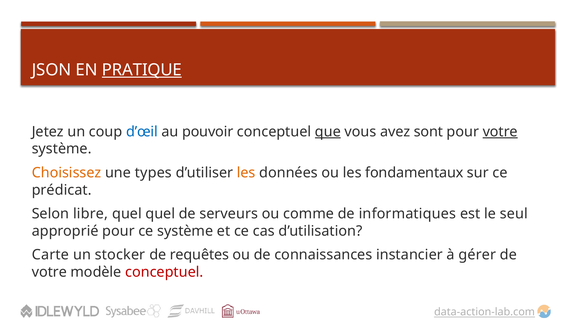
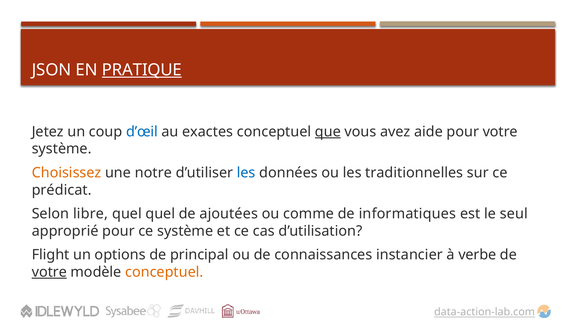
pouvoir: pouvoir -> exactes
sont: sont -> aide
votre at (500, 132) underline: present -> none
types: types -> notre
les at (246, 173) colour: orange -> blue
fondamentaux: fondamentaux -> traditionnelles
serveurs: serveurs -> ajoutées
Carte: Carte -> Flight
stocker: stocker -> options
requêtes: requêtes -> principal
gérer: gérer -> verbe
votre at (49, 272) underline: none -> present
conceptuel at (164, 272) colour: red -> orange
